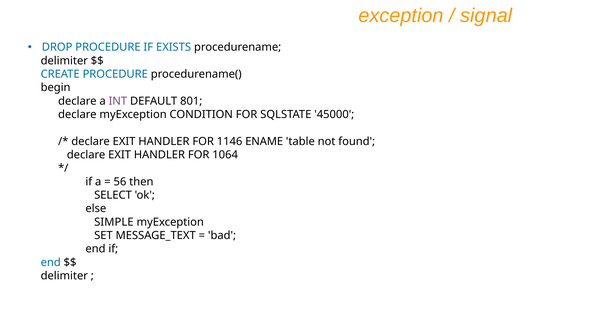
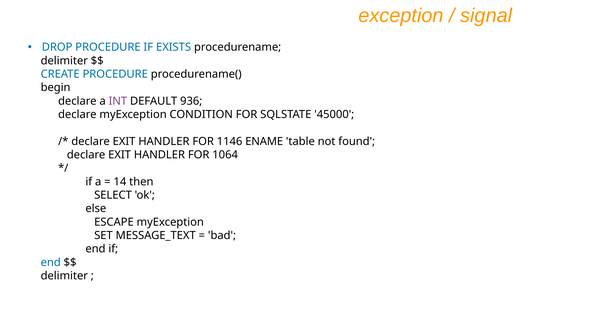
801: 801 -> 936
56: 56 -> 14
SIMPLE: SIMPLE -> ESCAPE
